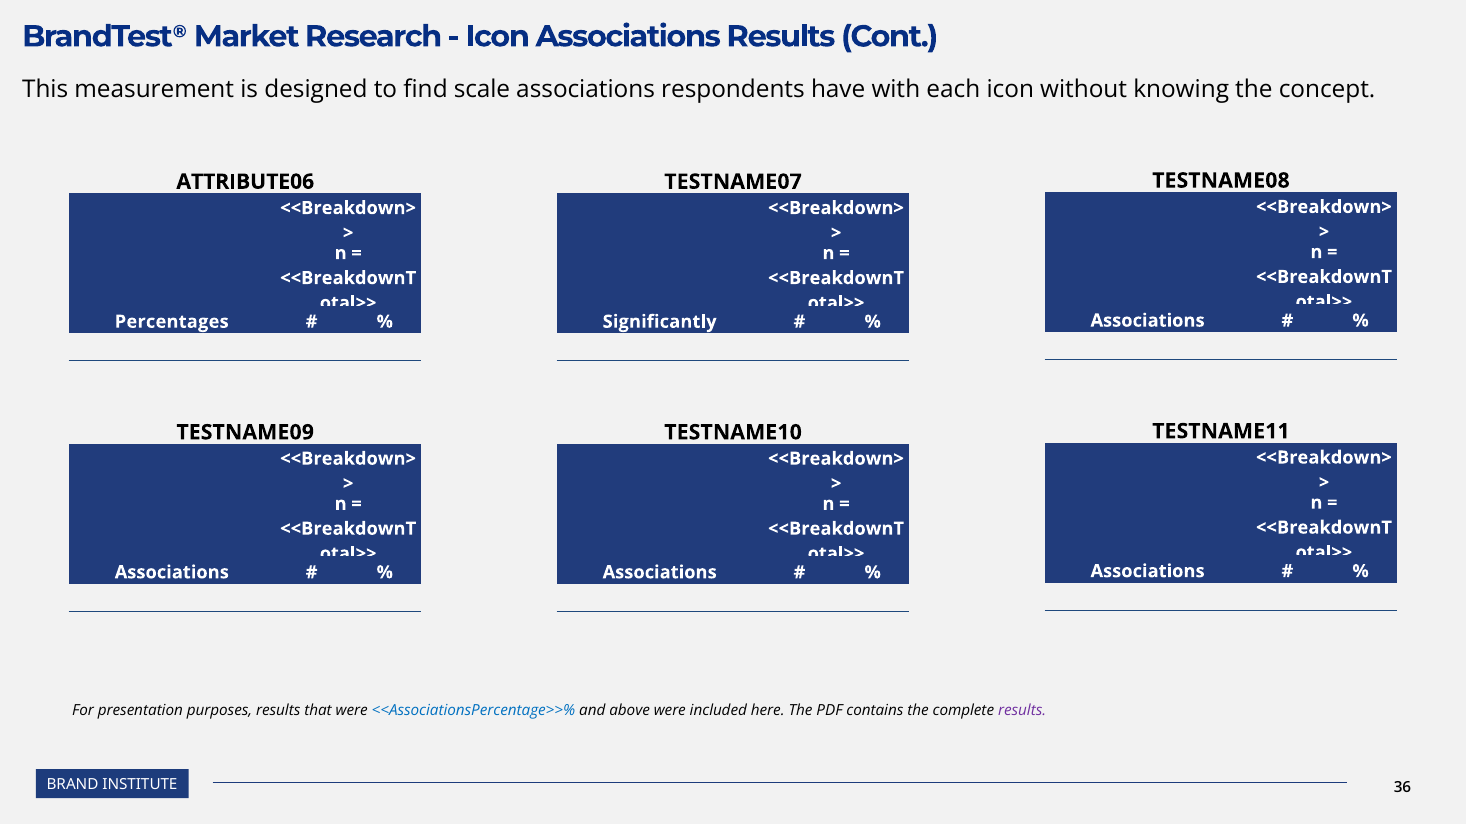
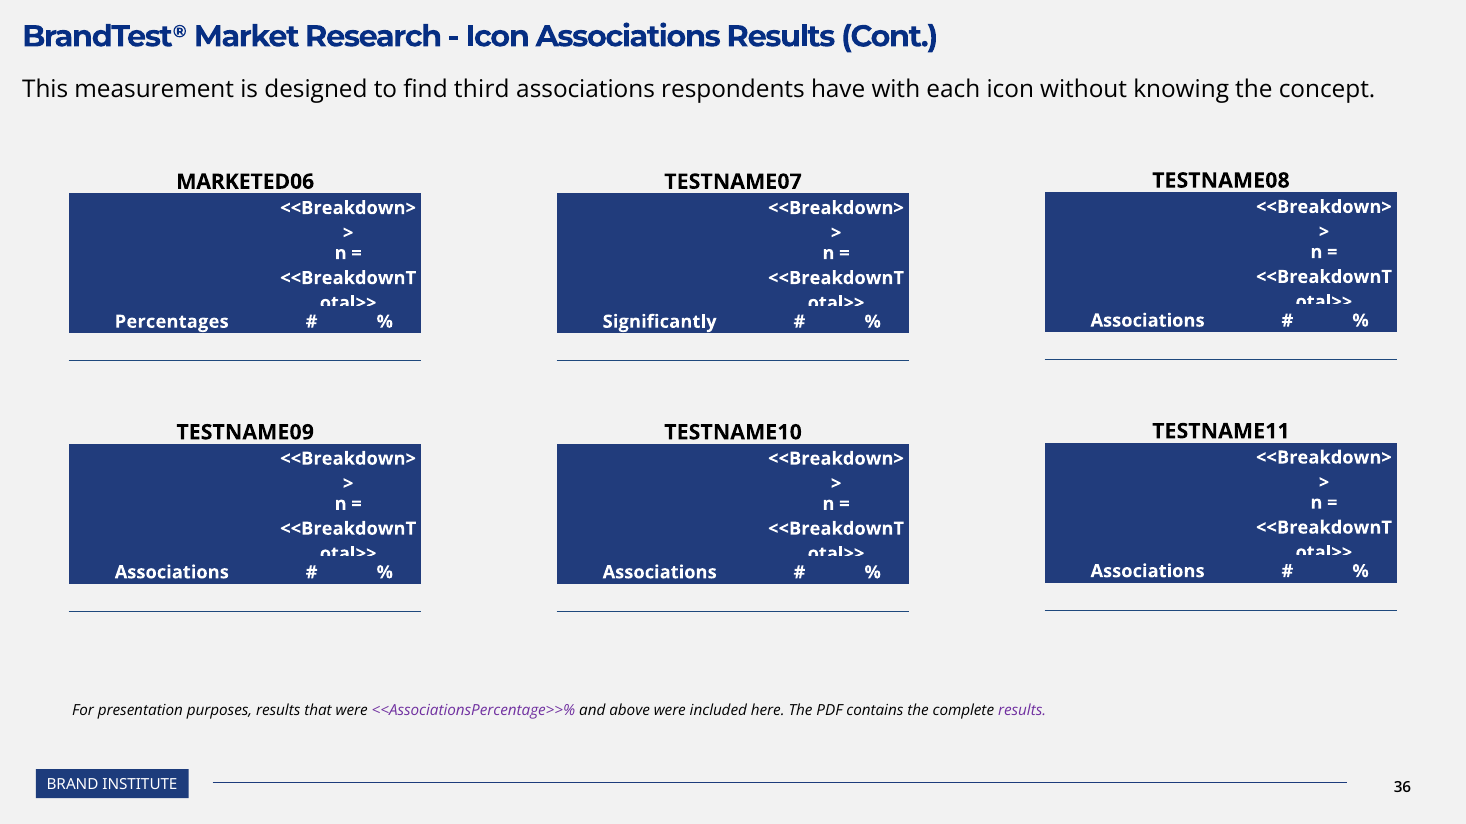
scale: scale -> third
ATTRIBUTE06: ATTRIBUTE06 -> MARKETED06
<<AssociationsPercentage>>% colour: blue -> purple
